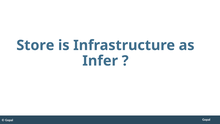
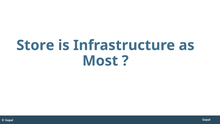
Infer: Infer -> Most
